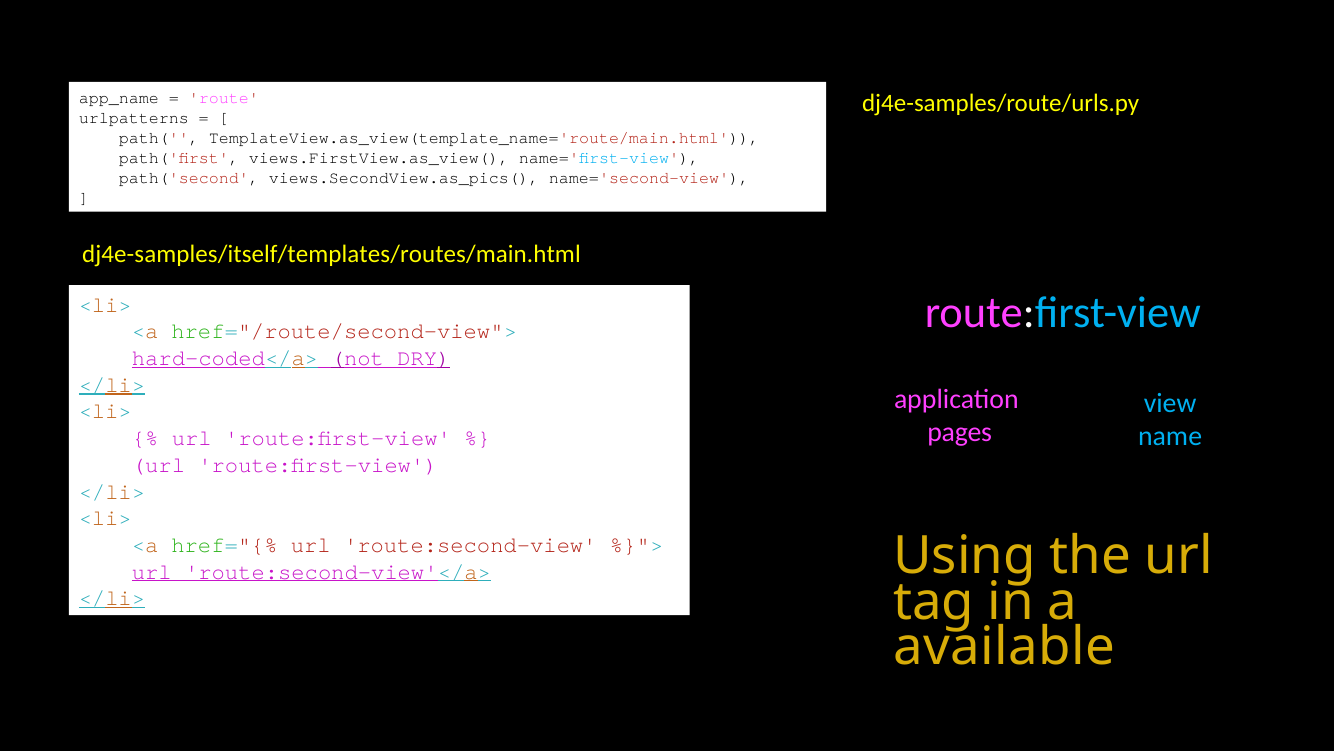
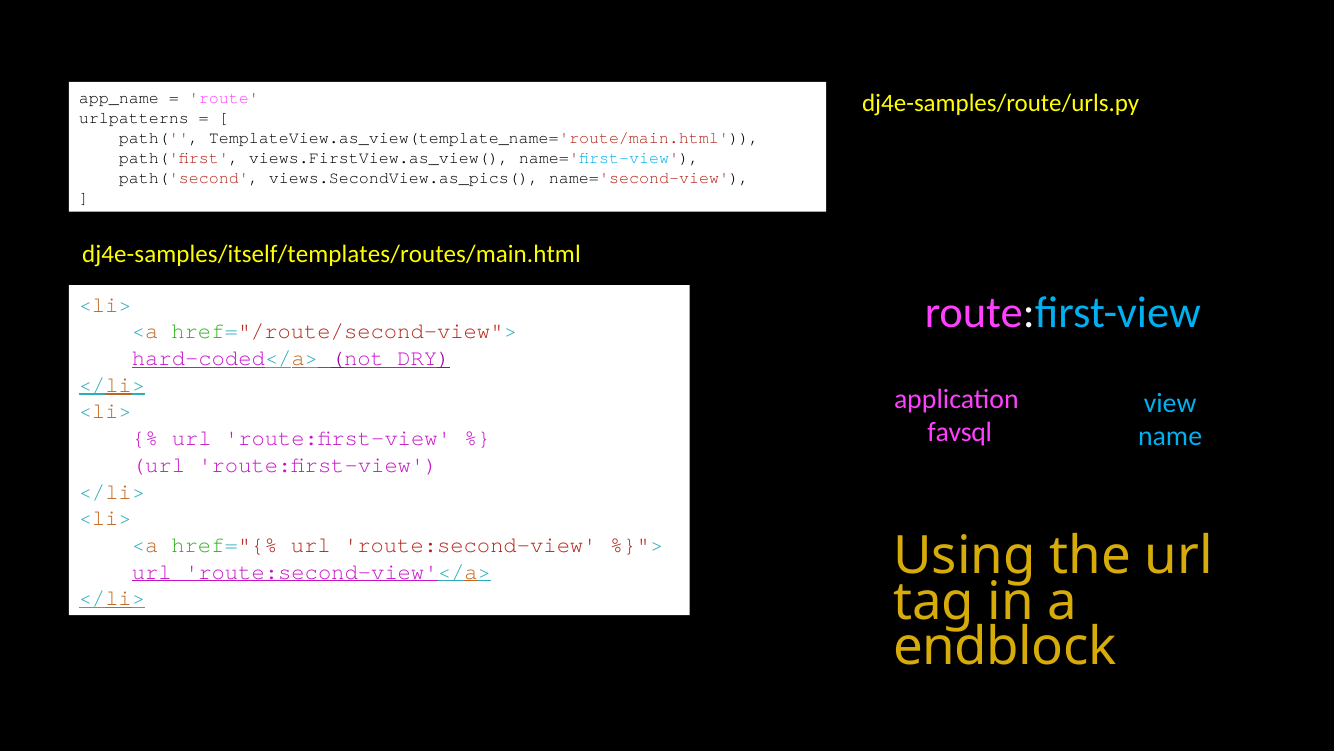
pages: pages -> favsql
available: available -> endblock
